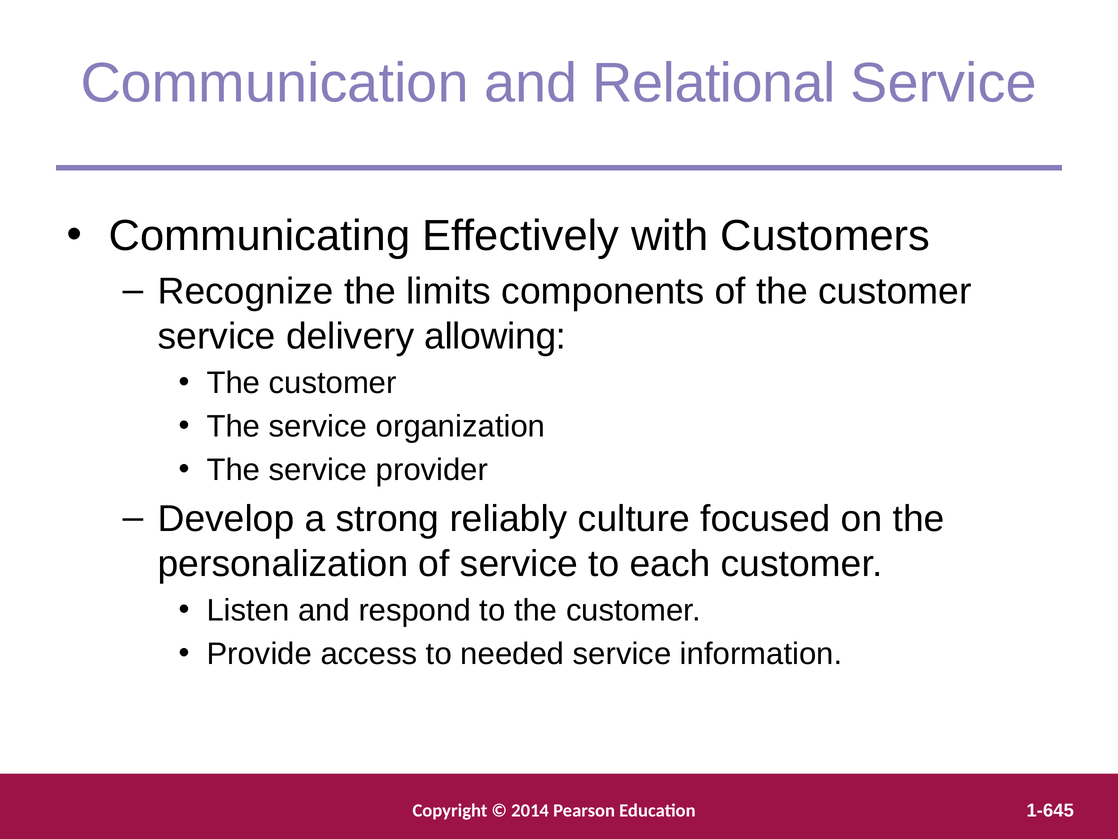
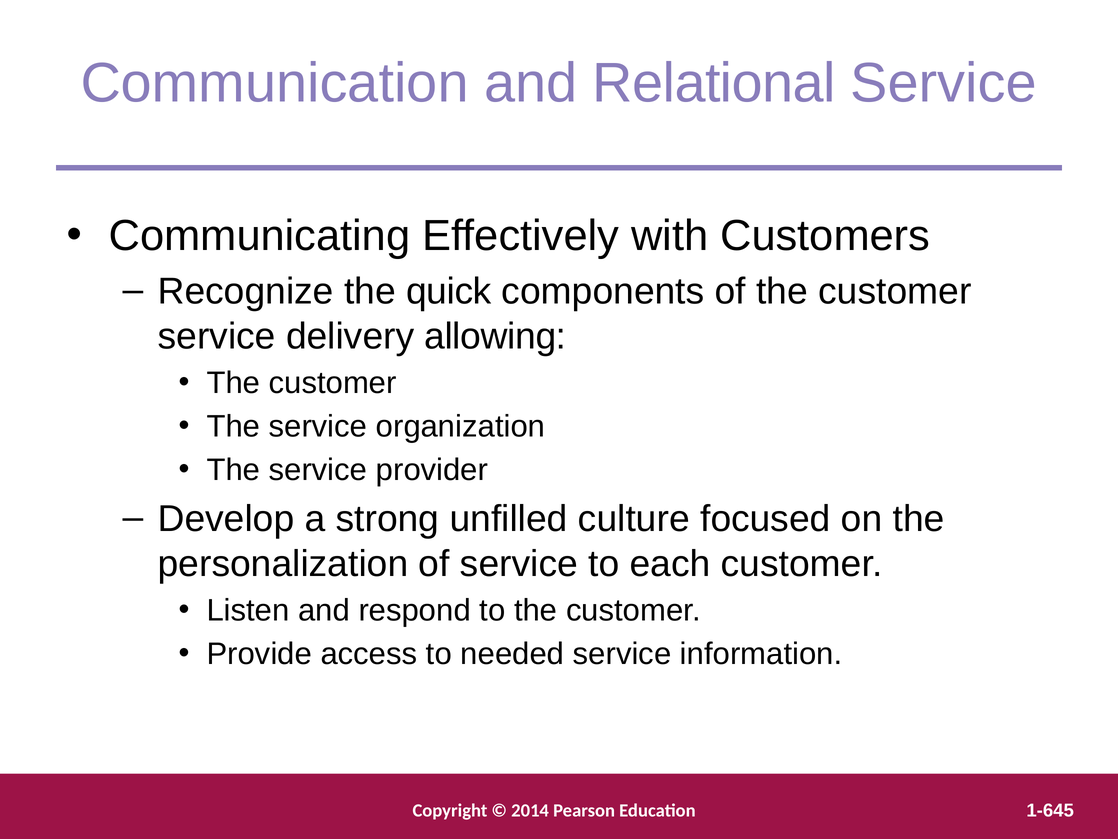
limits: limits -> quick
reliably: reliably -> unfilled
